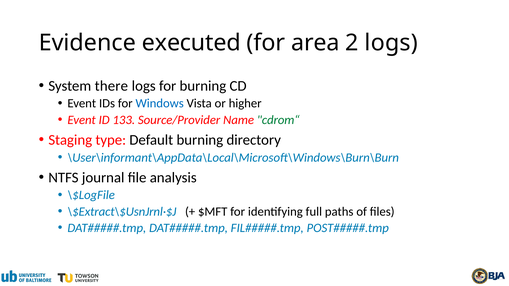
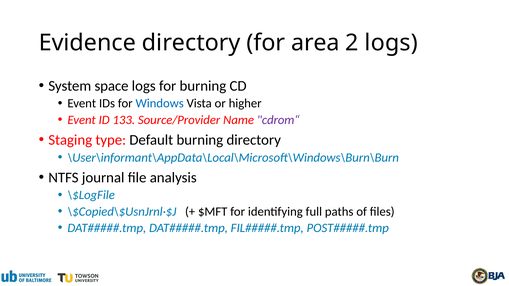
Evidence executed: executed -> directory
there: there -> space
cdrom“ colour: green -> purple
\$Extract\$UsnJrnl·$J: \$Extract\$UsnJrnl·$J -> \$Copied\$UsnJrnl·$J
